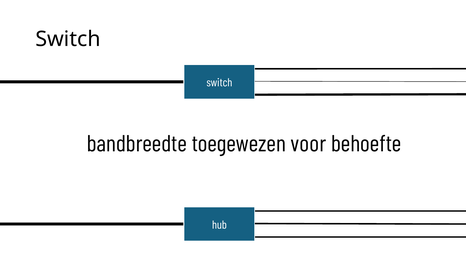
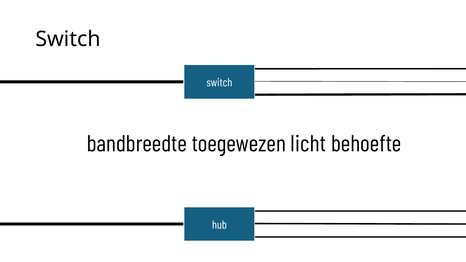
voor: voor -> licht
